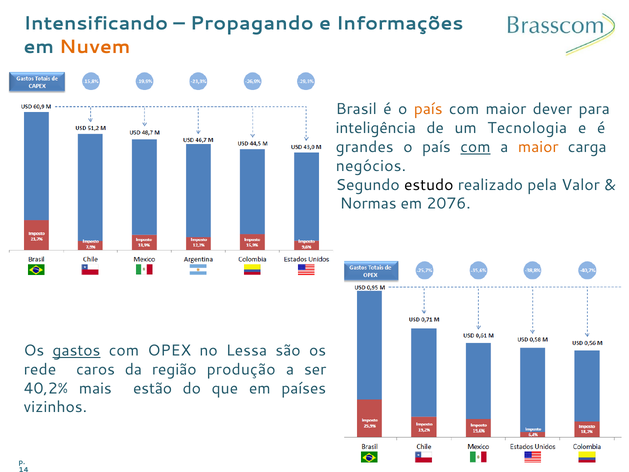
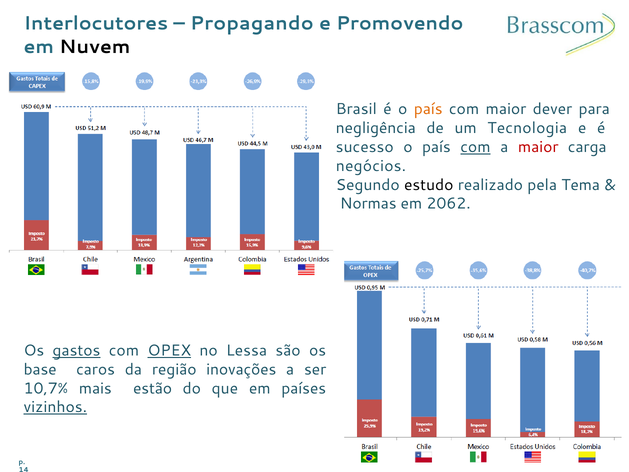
Intensificando: Intensificando -> Interlocutores
Informações: Informações -> Promovendo
Nuvem colour: orange -> black
inteligência: inteligência -> negligência
grandes: grandes -> sucesso
maior at (538, 147) colour: orange -> red
Valor: Valor -> Tema
2076: 2076 -> 2062
OPEX underline: none -> present
rede: rede -> base
produção: produção -> inovações
40,2%: 40,2% -> 10,7%
vizinhos underline: none -> present
